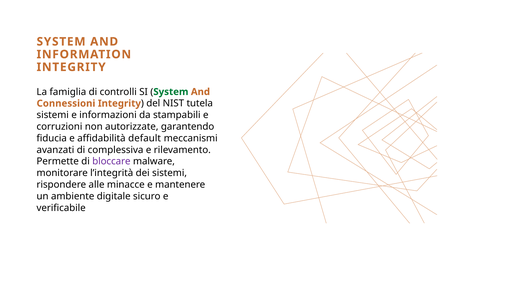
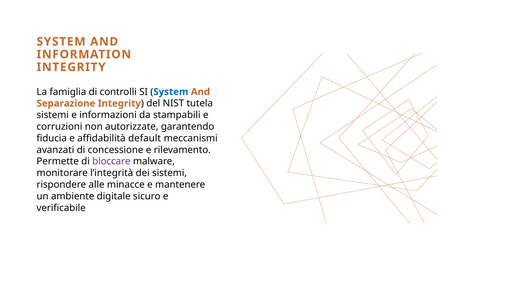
System at (171, 92) colour: green -> blue
Connessioni: Connessioni -> Separazione
complessiva: complessiva -> concessione
